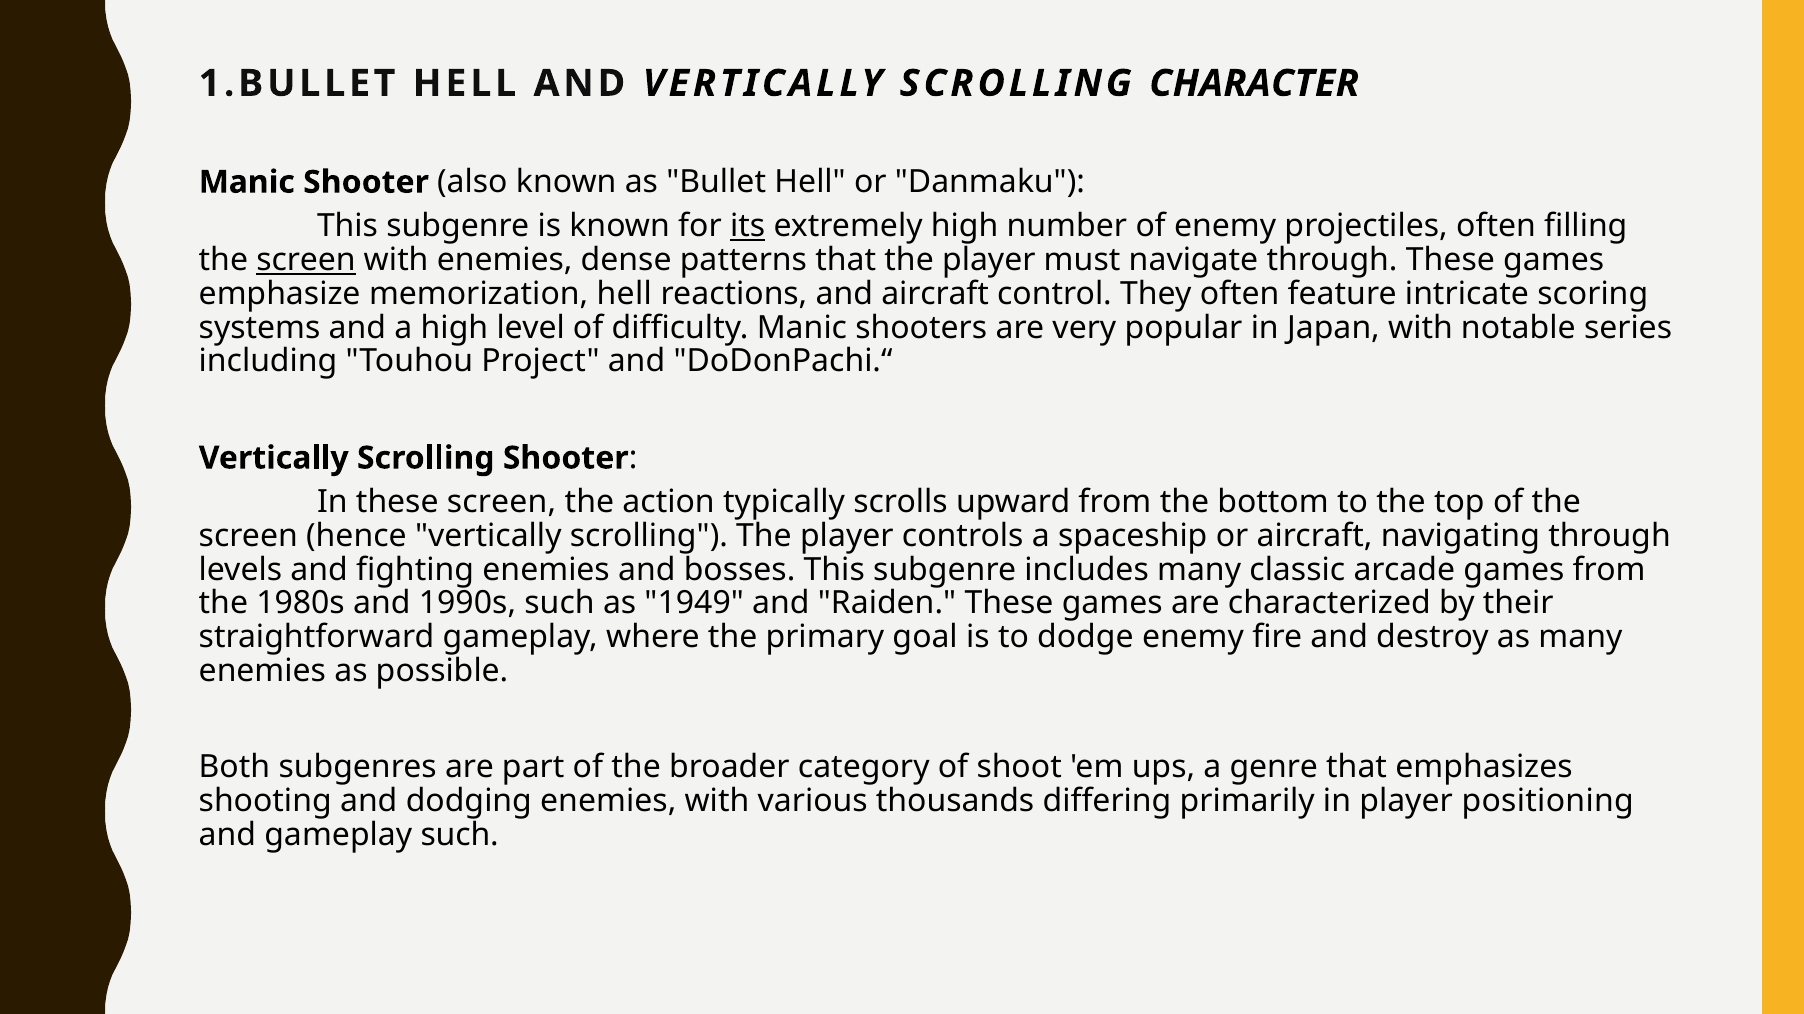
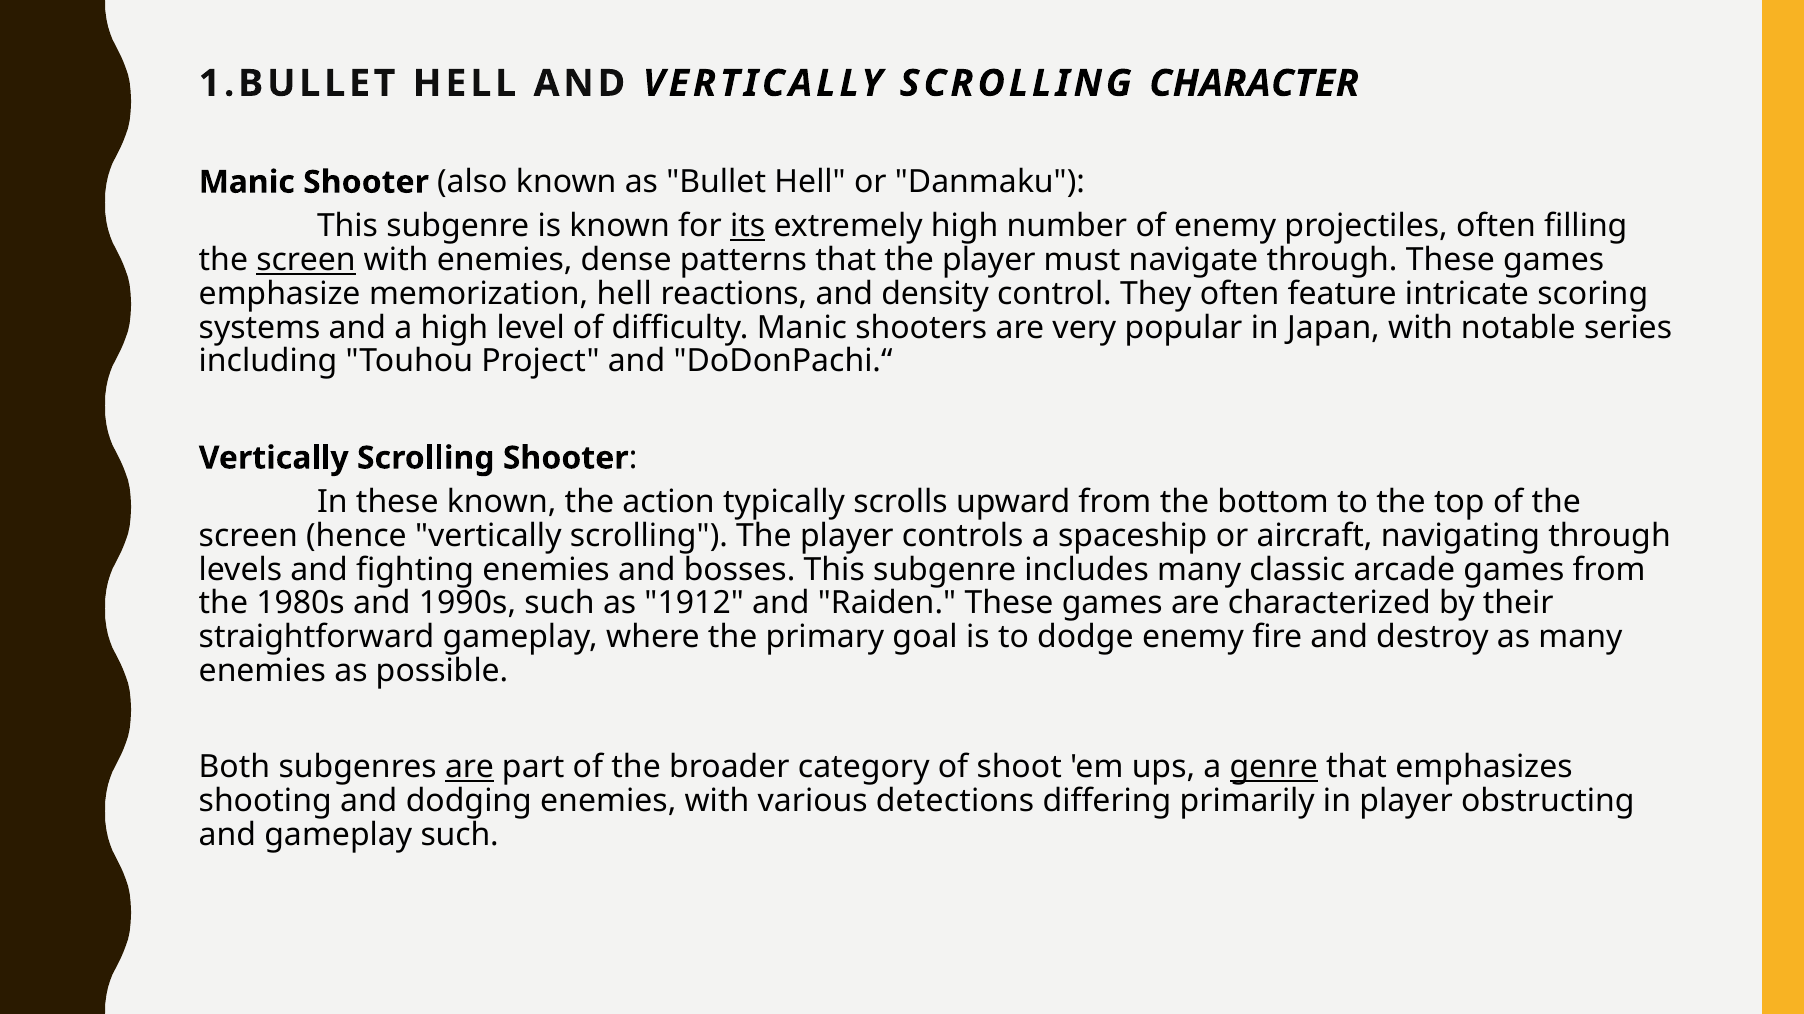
and aircraft: aircraft -> density
these screen: screen -> known
1949: 1949 -> 1912
are at (469, 768) underline: none -> present
genre underline: none -> present
thousands: thousands -> detections
positioning: positioning -> obstructing
